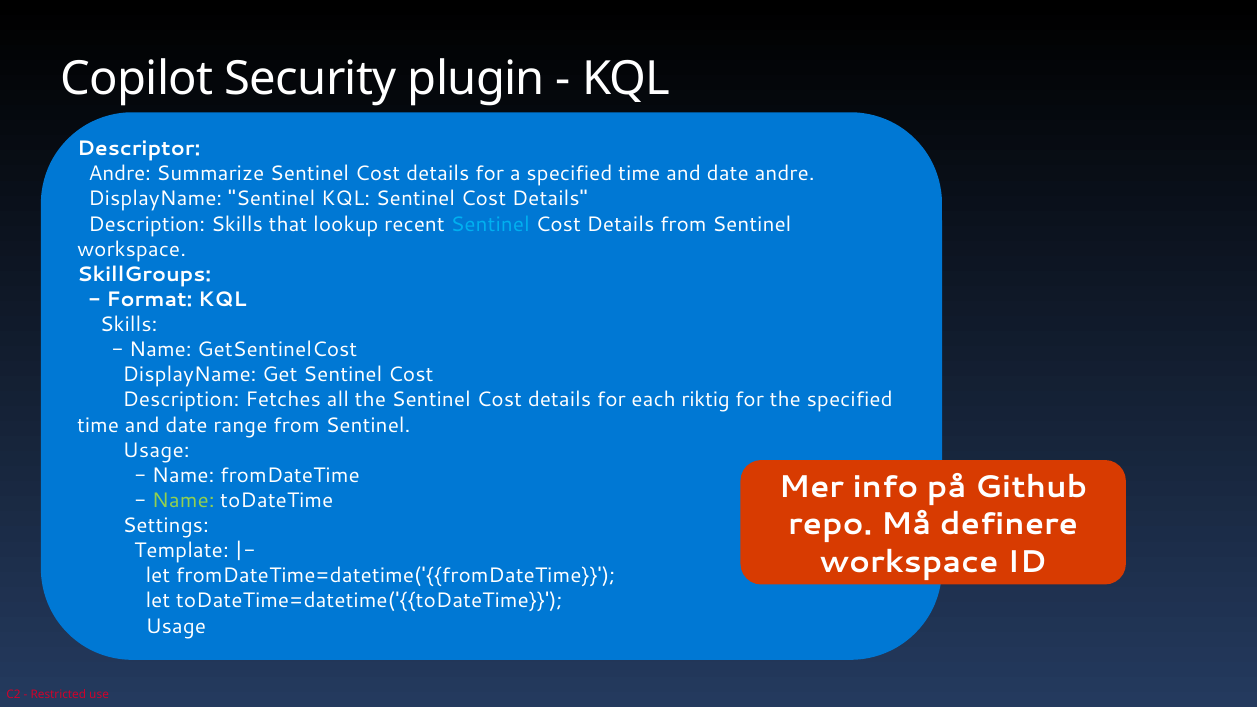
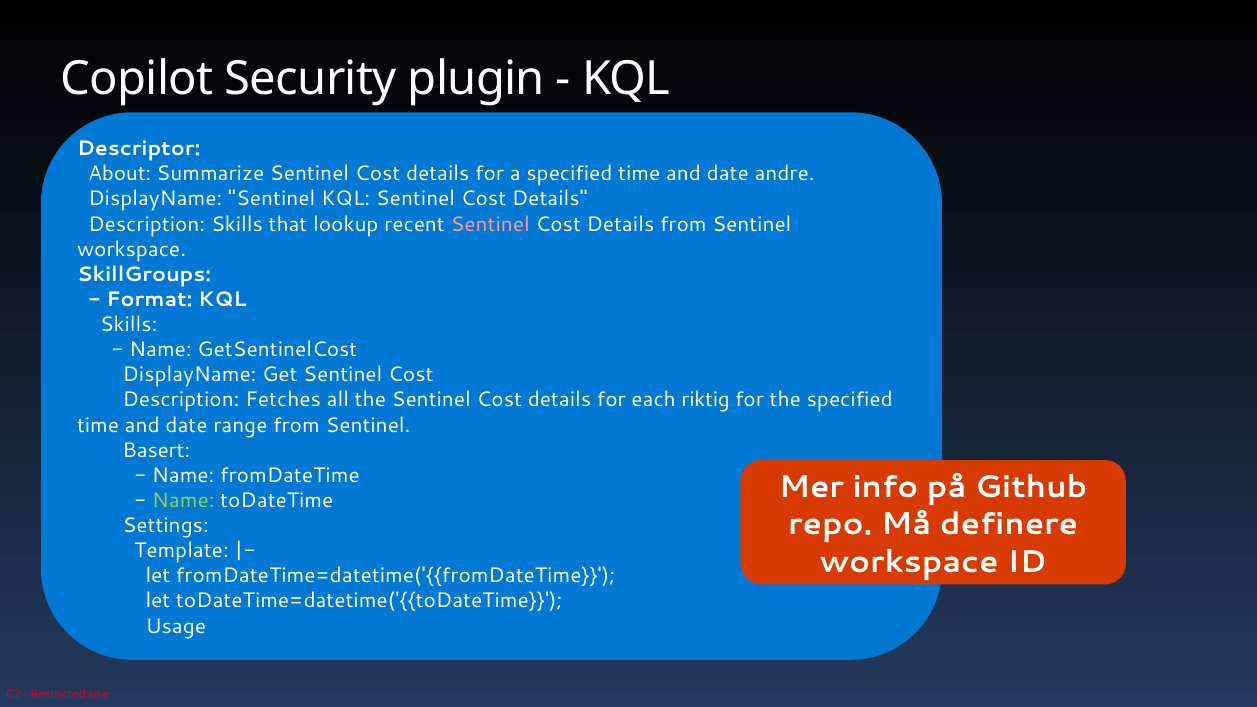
Andre at (120, 174): Andre -> About
Sentinel at (490, 224) colour: light blue -> pink
Usage at (156, 450): Usage -> Basert
